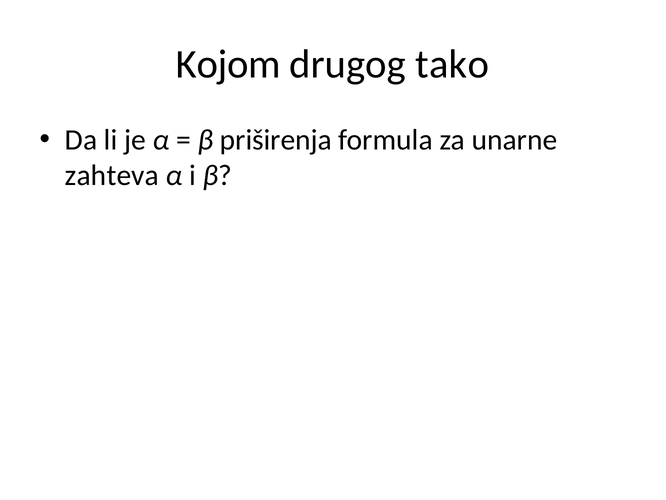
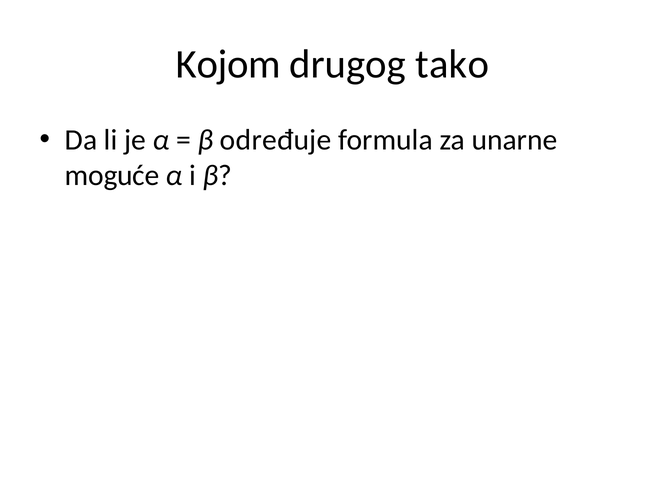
priširenja: priširenja -> određuje
zahteva: zahteva -> moguće
